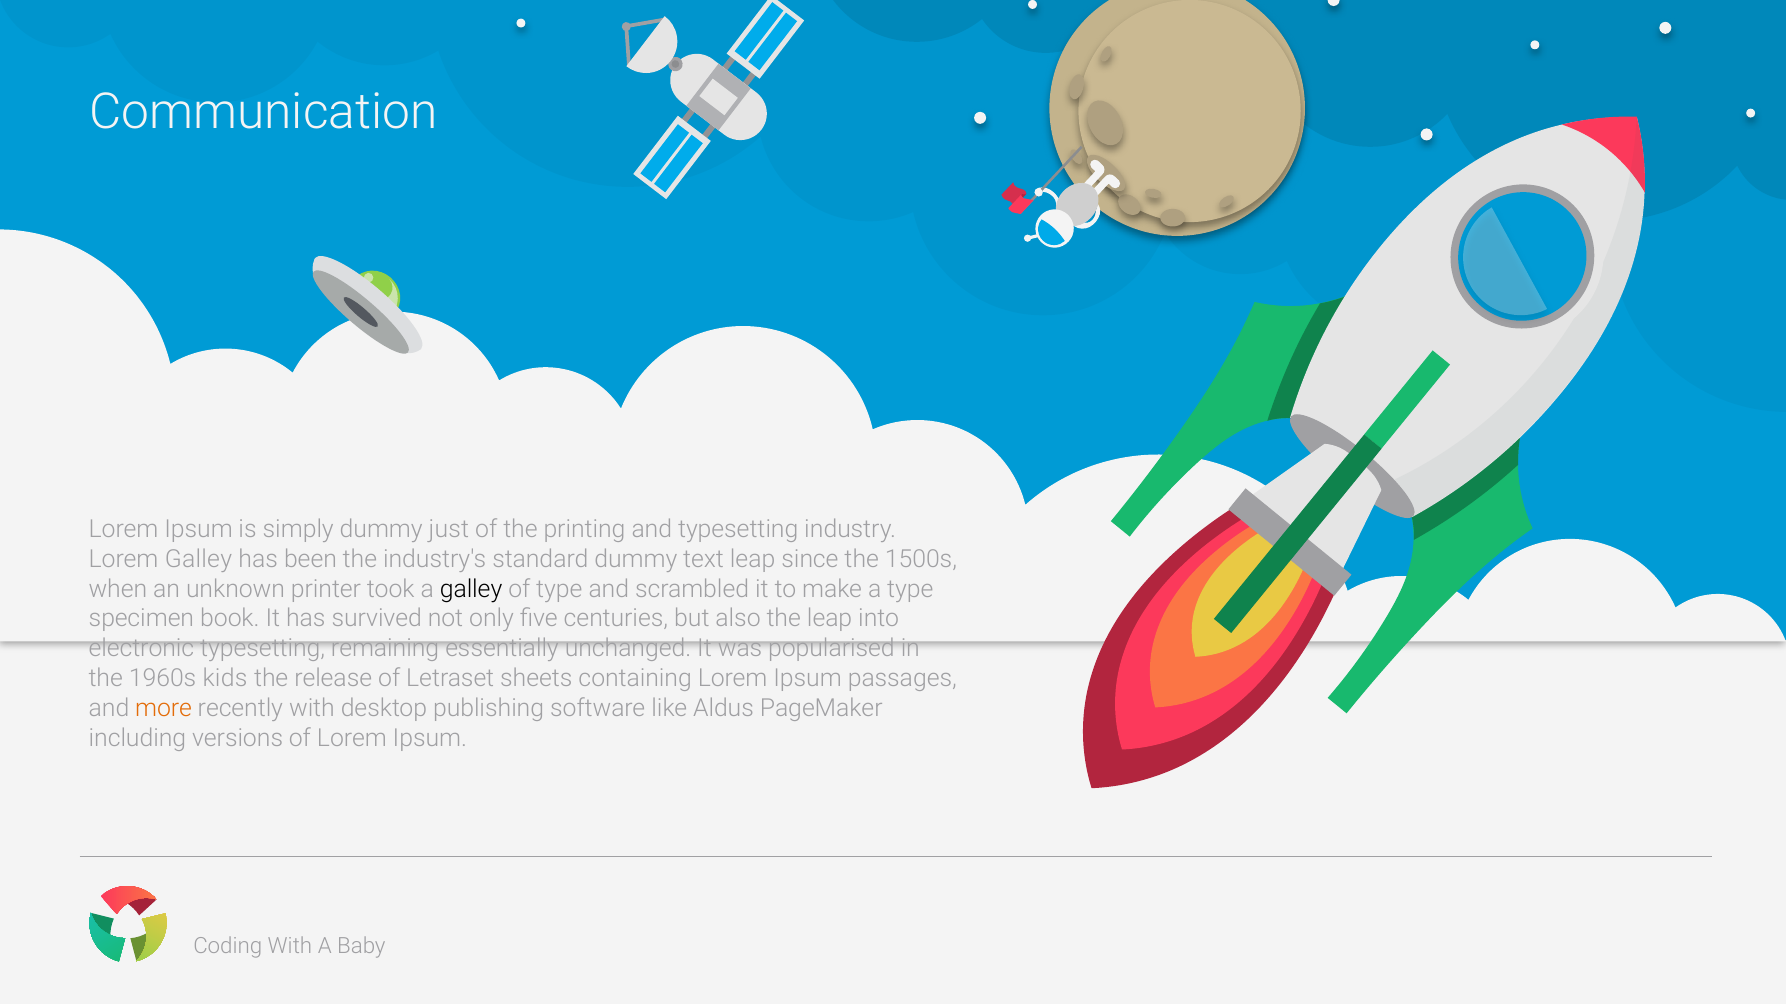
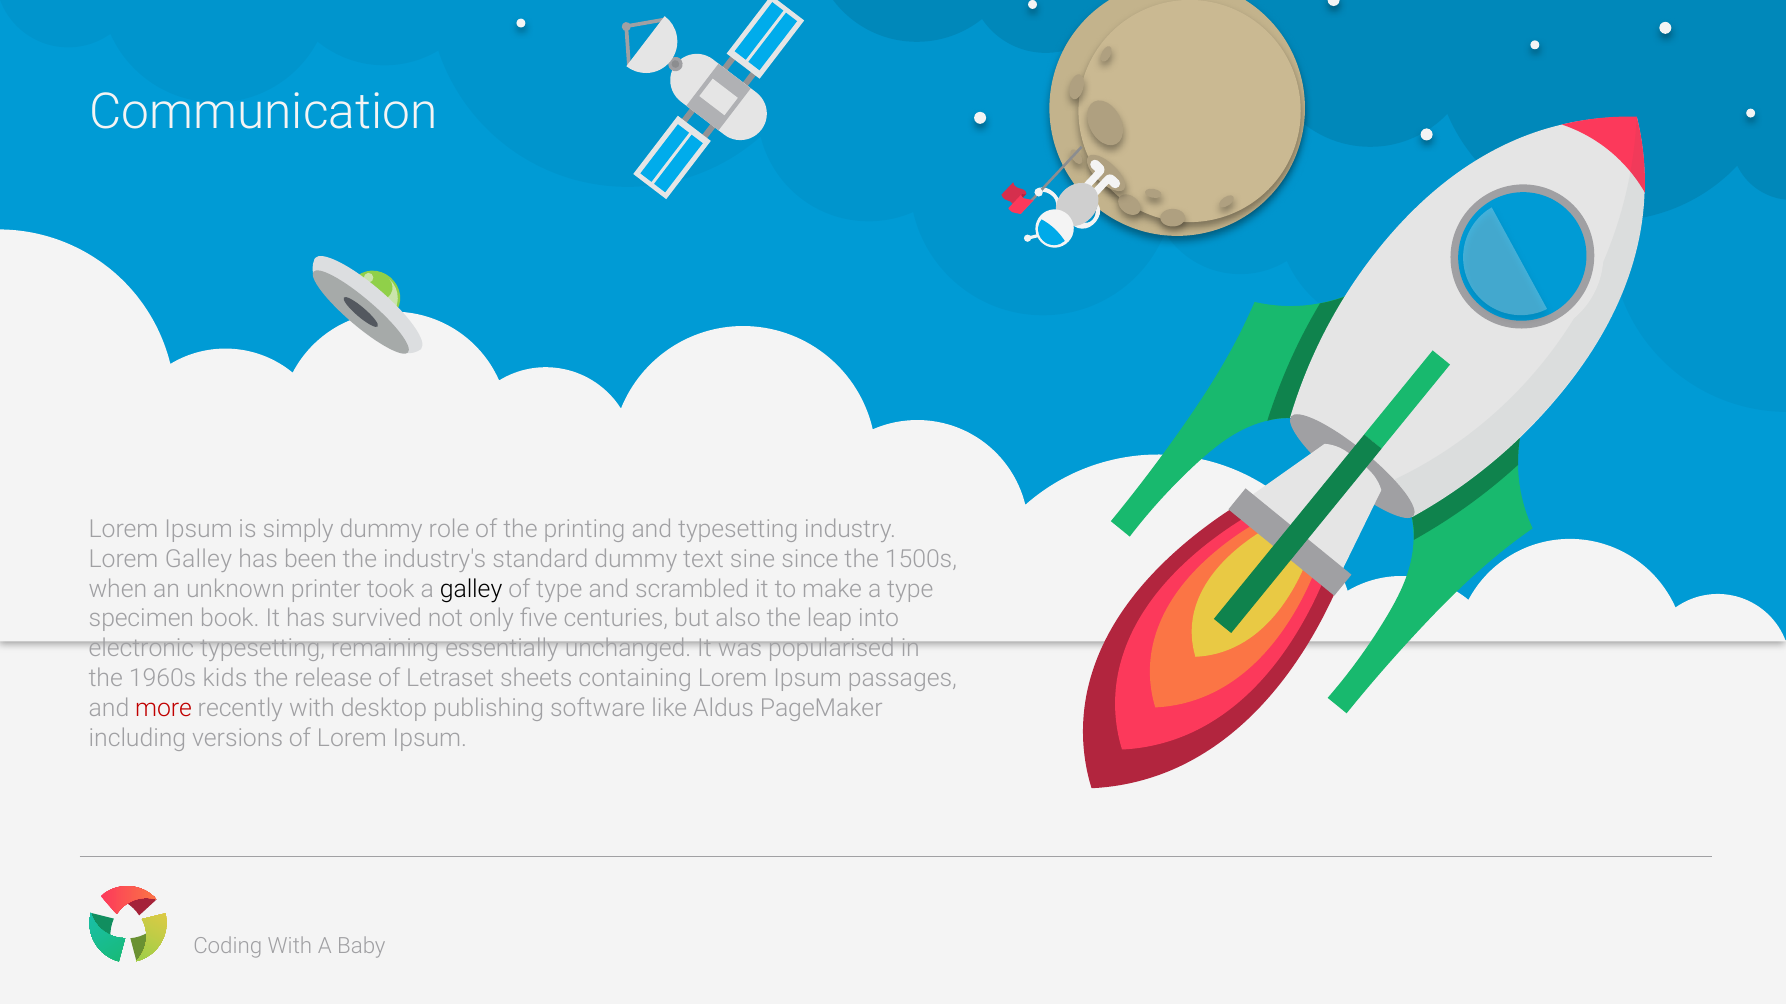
just: just -> role
text leap: leap -> sine
more colour: orange -> red
